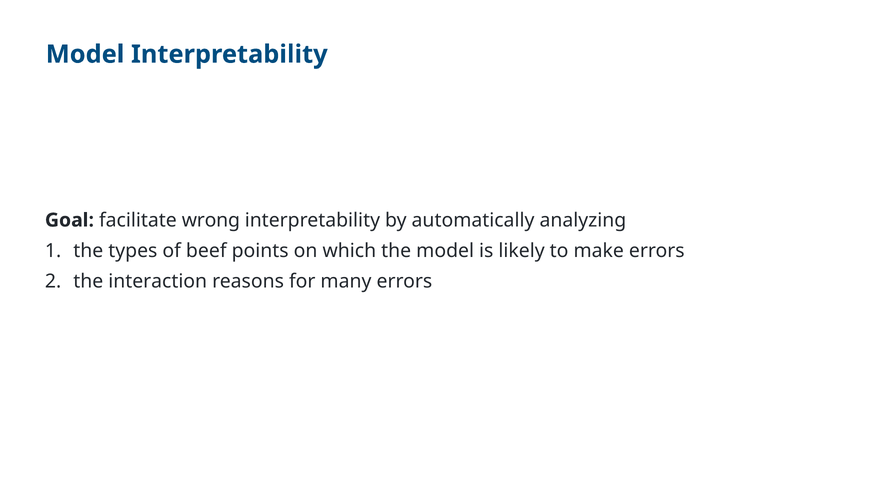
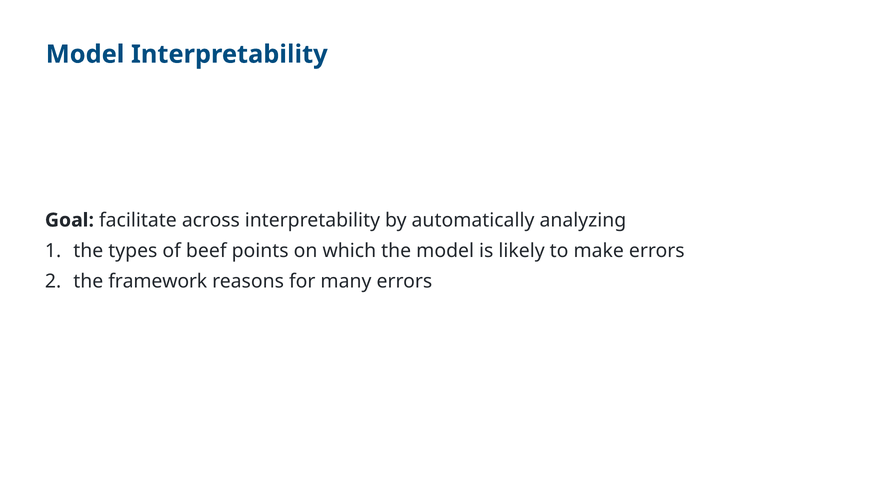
wrong: wrong -> across
interaction: interaction -> framework
